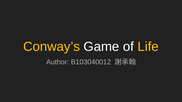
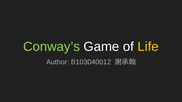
Conway’s colour: yellow -> light green
